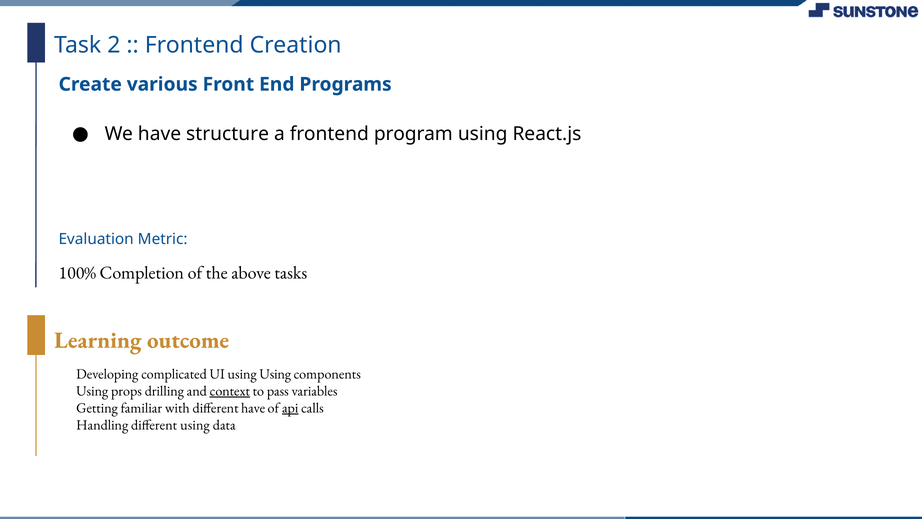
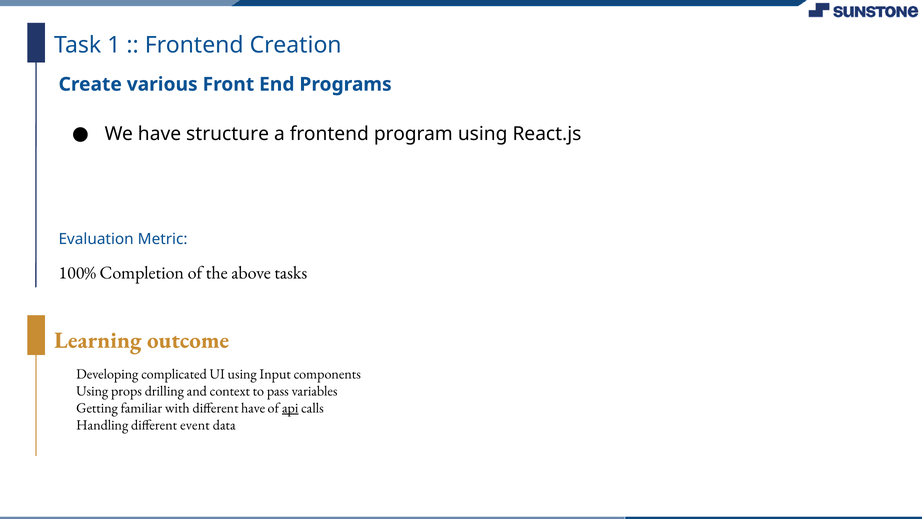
2: 2 -> 1
using Using: Using -> Input
context underline: present -> none
different using: using -> event
